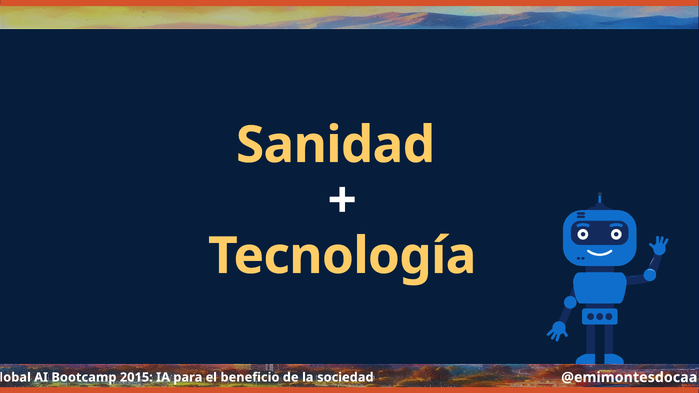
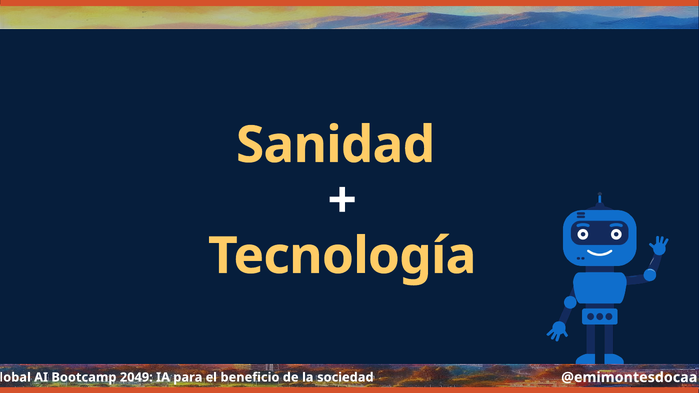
2015: 2015 -> 2049
